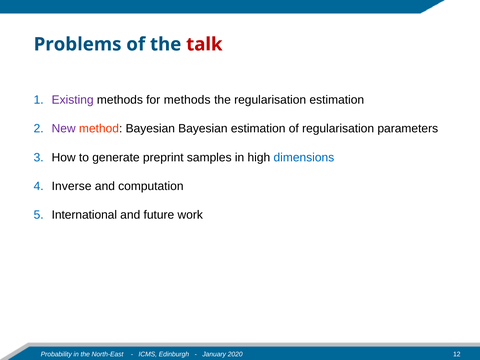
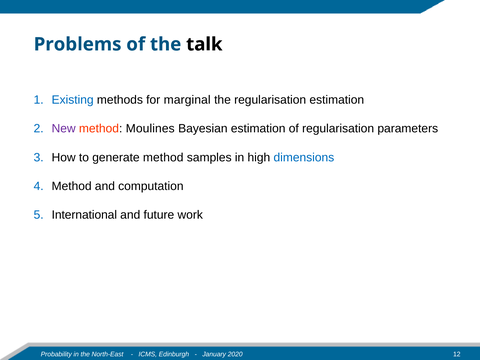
talk colour: red -> black
Existing colour: purple -> blue
for methods: methods -> marginal
method Bayesian: Bayesian -> Moulines
generate preprint: preprint -> method
Inverse at (72, 186): Inverse -> Method
